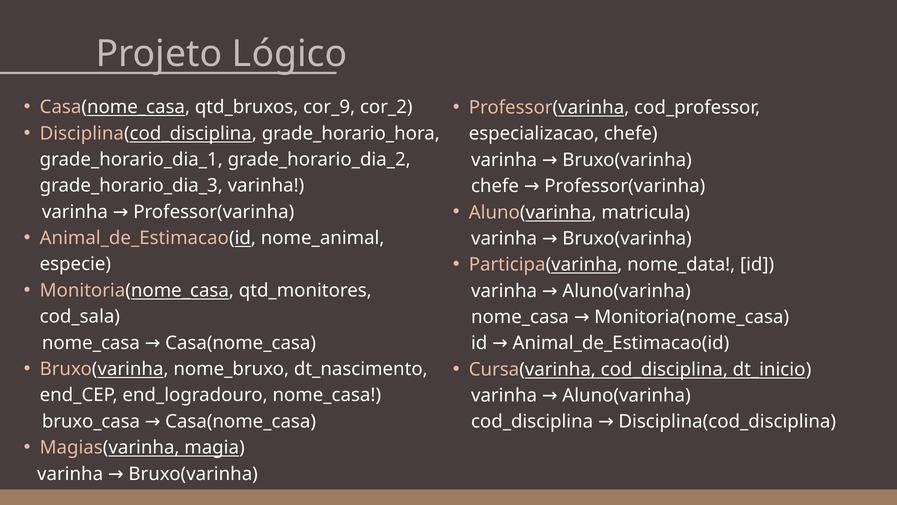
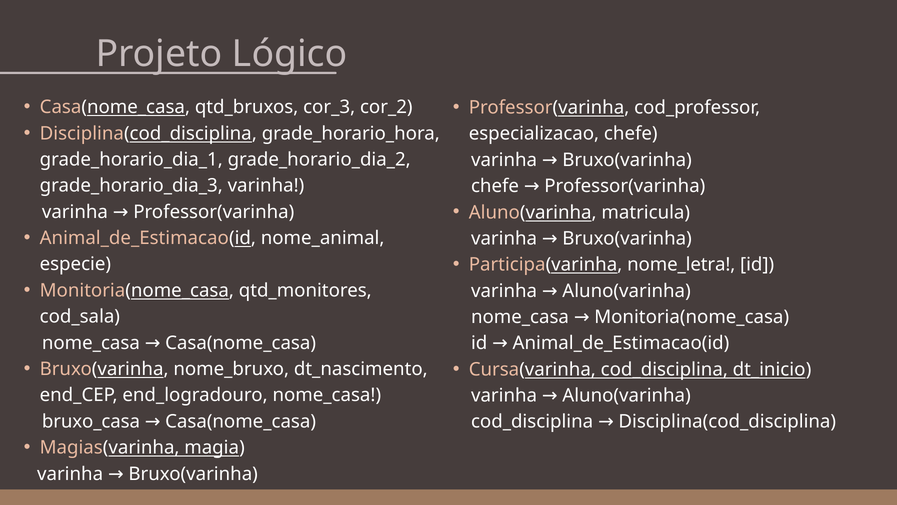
cor_9: cor_9 -> cor_3
nome_data: nome_data -> nome_letra
